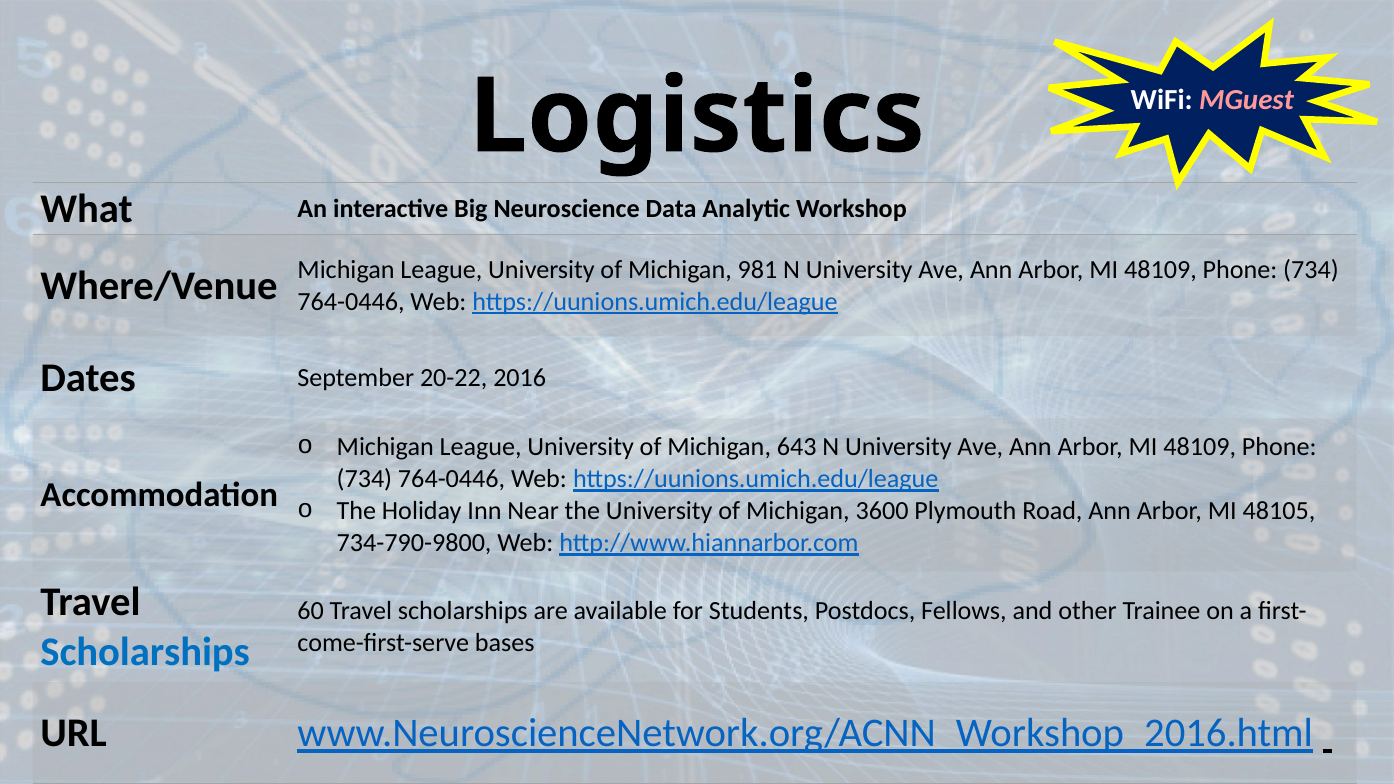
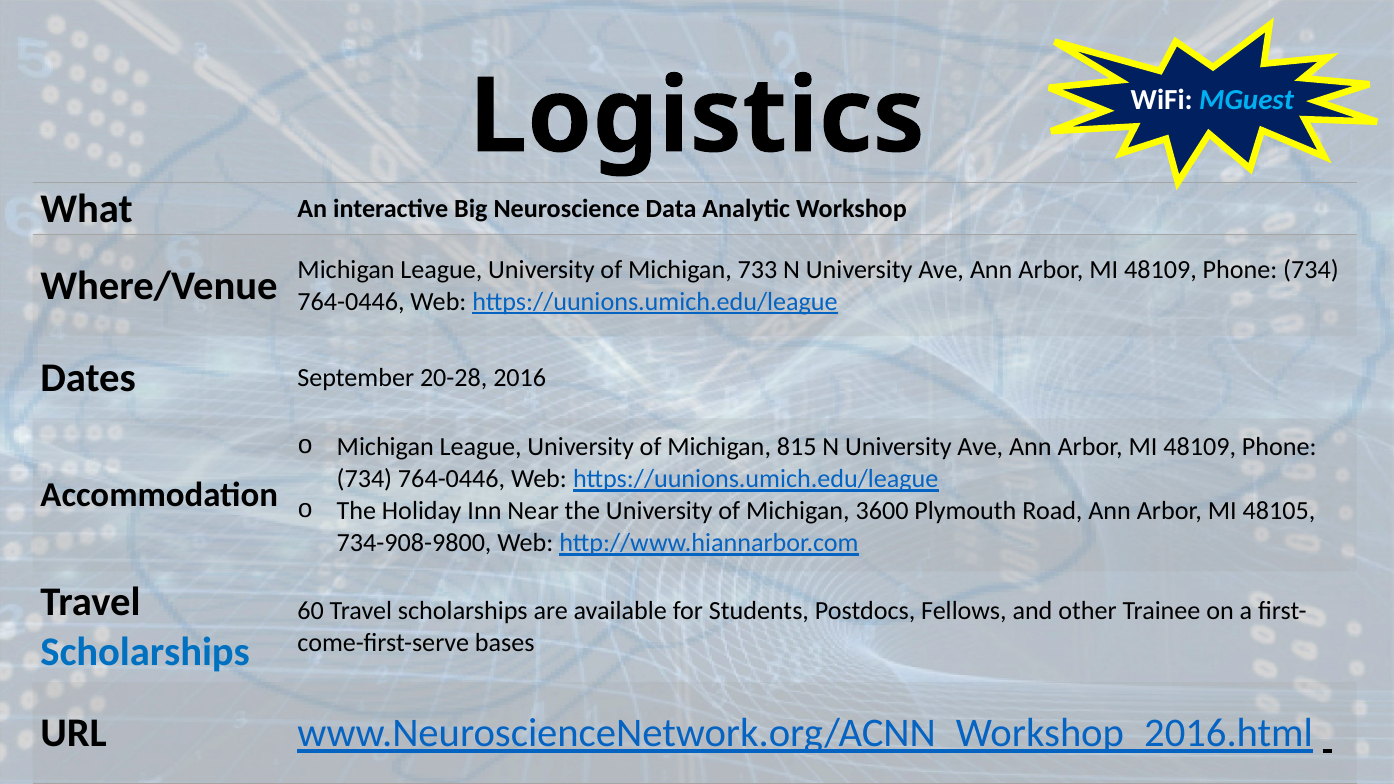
MGuest colour: pink -> light blue
981: 981 -> 733
20-22: 20-22 -> 20-28
643: 643 -> 815
734-790-9800: 734-790-9800 -> 734-908-9800
